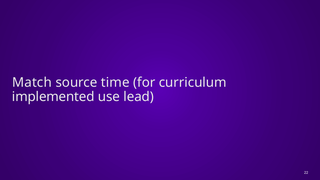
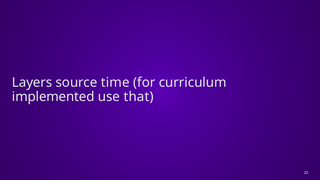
Match: Match -> Layers
lead: lead -> that
